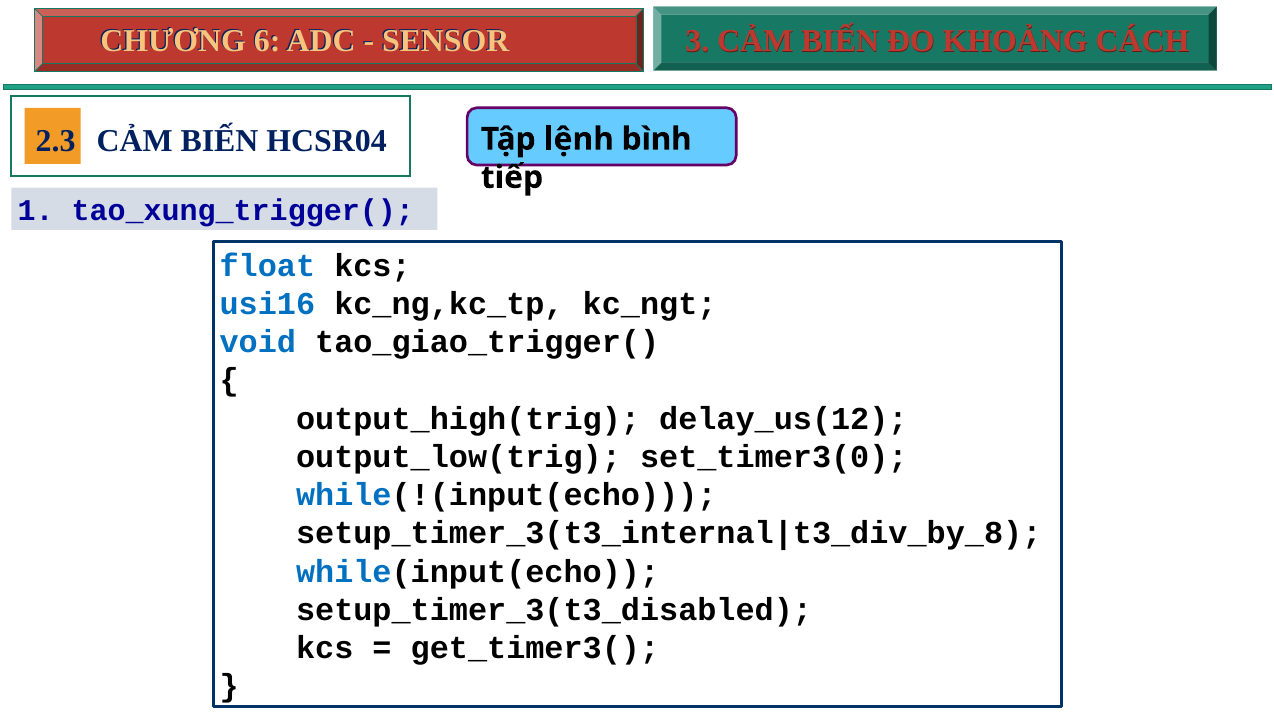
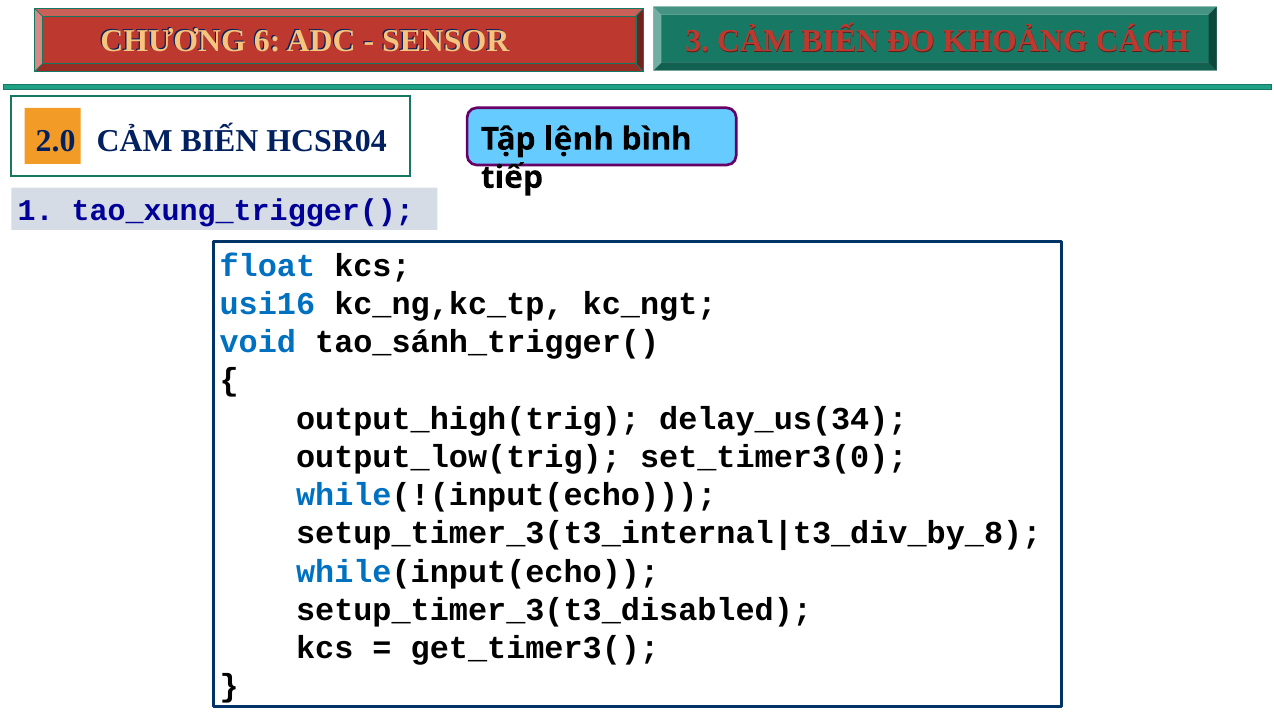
2.3: 2.3 -> 2.0
tao_giao_trigger(: tao_giao_trigger( -> tao_sánh_trigger(
delay_us(12: delay_us(12 -> delay_us(34
